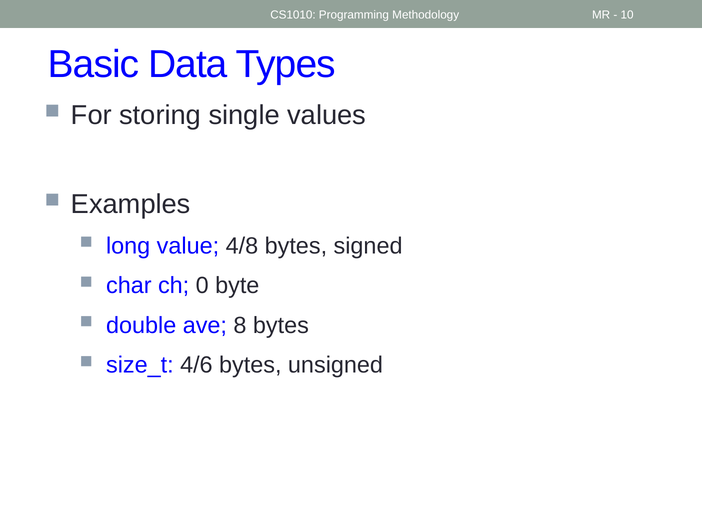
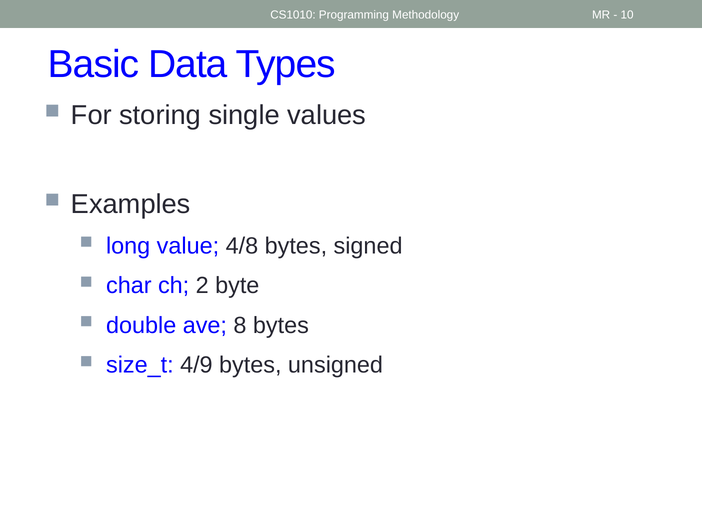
0: 0 -> 2
4/6: 4/6 -> 4/9
